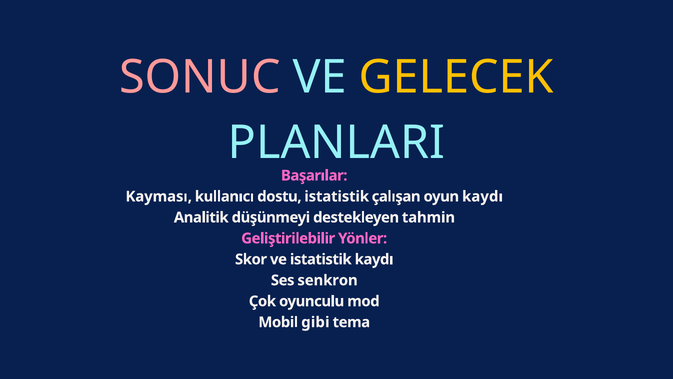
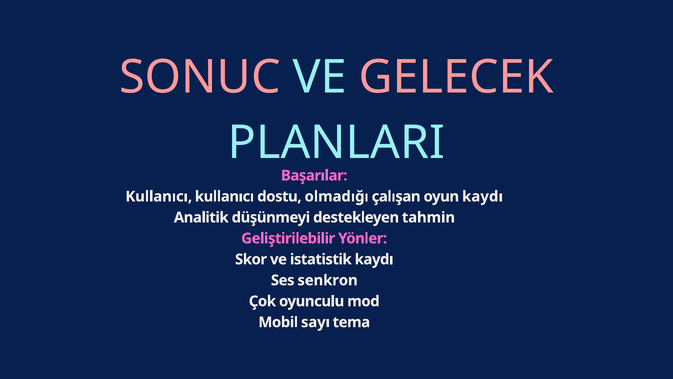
GELECEK colour: yellow -> pink
Kayması at (159, 196): Kayması -> Kullanıcı
dostu istatistik: istatistik -> olmadığı
gibi: gibi -> sayı
